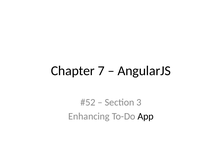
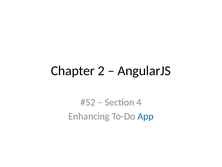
7: 7 -> 2
3: 3 -> 4
App colour: black -> blue
